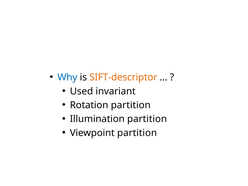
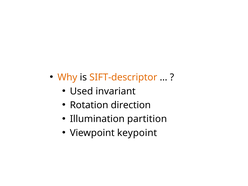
Why colour: blue -> orange
Rotation partition: partition -> direction
Viewpoint partition: partition -> keypoint
